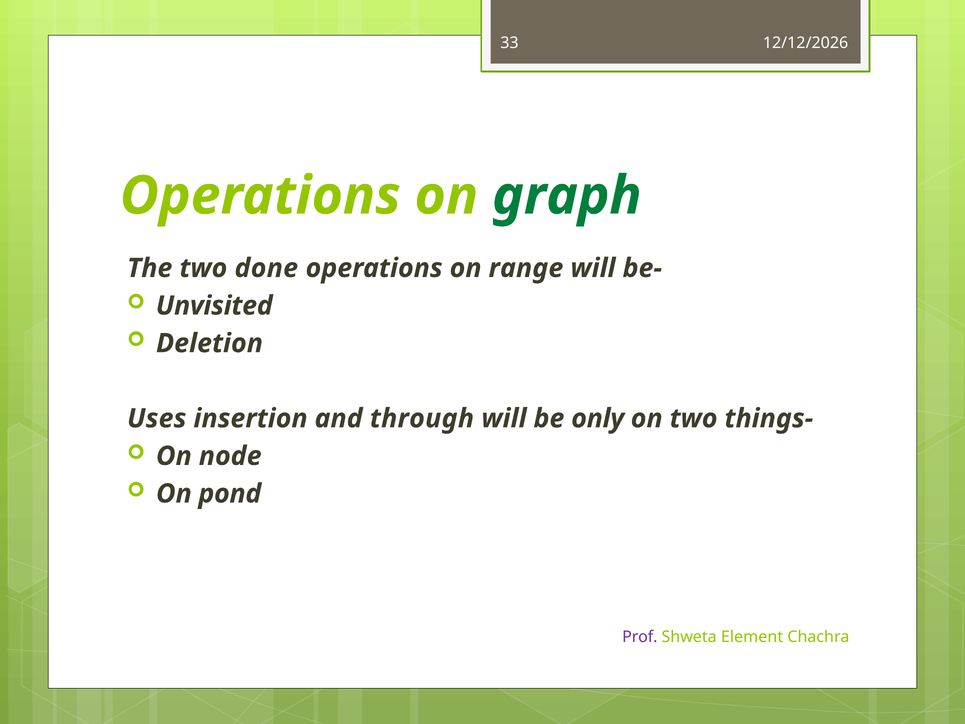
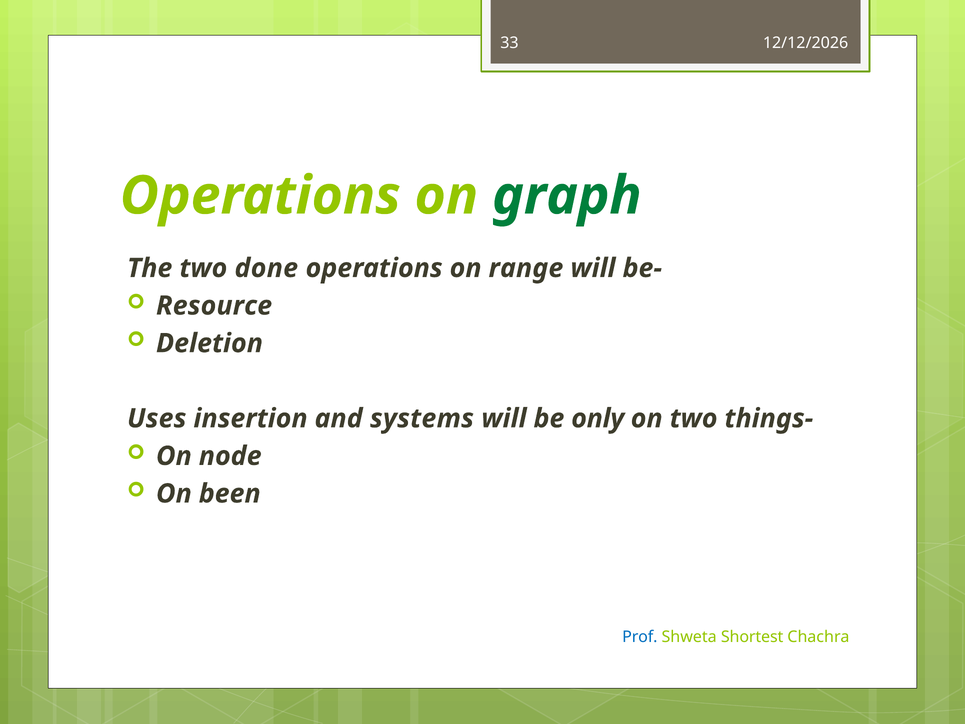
Unvisited: Unvisited -> Resource
through: through -> systems
pond: pond -> been
Prof colour: purple -> blue
Element: Element -> Shortest
